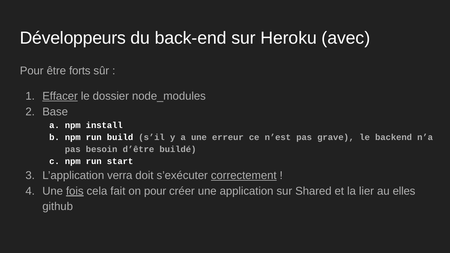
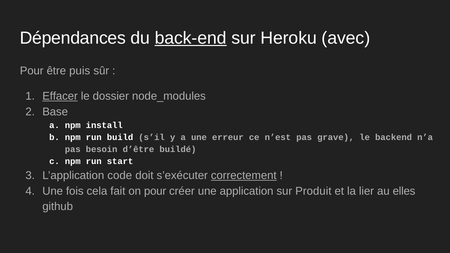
Développeurs: Développeurs -> Dépendances
back-end underline: none -> present
forts: forts -> puis
verra: verra -> code
fois underline: present -> none
Shared: Shared -> Produit
